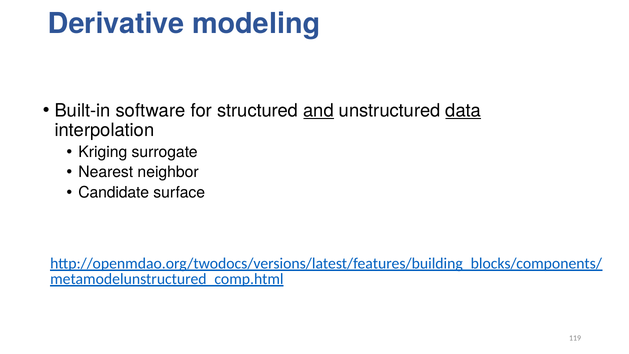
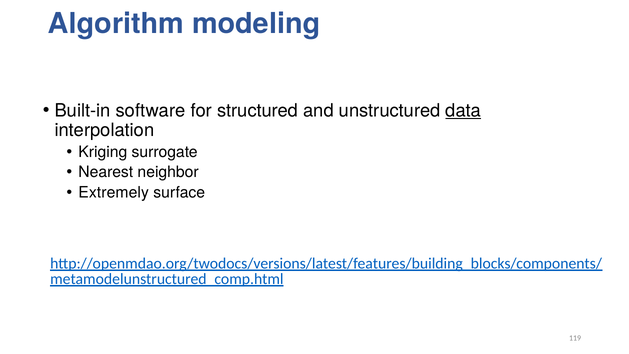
Derivative: Derivative -> Algorithm
and underline: present -> none
Candidate: Candidate -> Extremely
